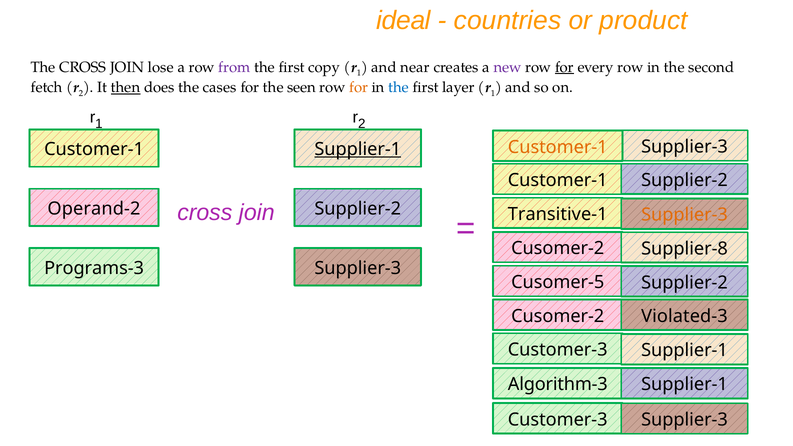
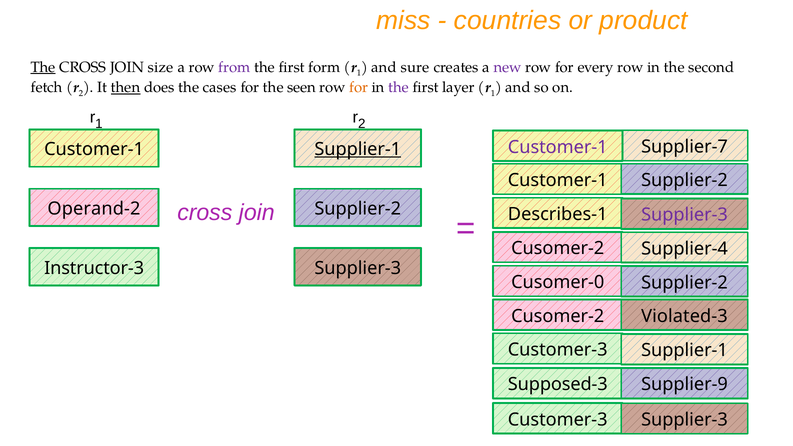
ideal: ideal -> miss
The at (43, 67) underline: none -> present
lose: lose -> size
copy: copy -> form
near: near -> sure
for at (564, 67) underline: present -> none
the at (399, 88) colour: blue -> purple
Supplier-3 at (685, 147): Supplier-3 -> Supplier-7
Customer-1 at (558, 147) colour: orange -> purple
Transitive-1: Transitive-1 -> Describes-1
Supplier-3 at (685, 215) colour: orange -> purple
Supplier-8: Supplier-8 -> Supplier-4
Programs-3: Programs-3 -> Instructor-3
Cusomer-5: Cusomer-5 -> Cusomer-0
Algorithm-3: Algorithm-3 -> Supposed-3
Supplier-1 at (685, 384): Supplier-1 -> Supplier-9
